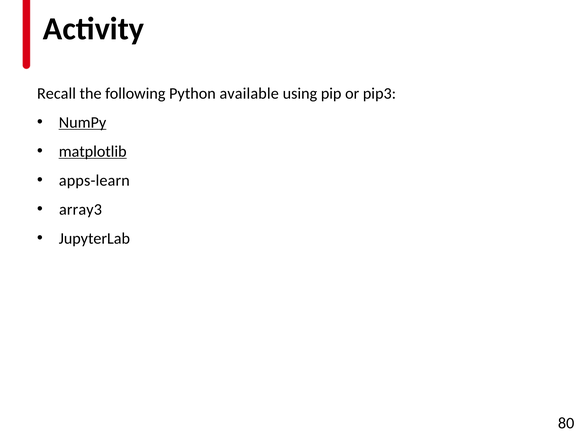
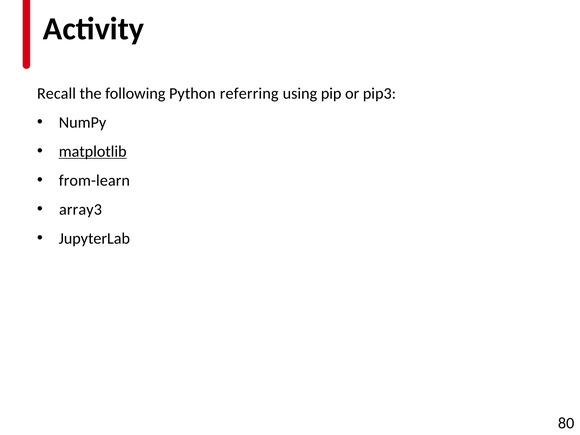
available: available -> referring
NumPy underline: present -> none
apps-learn: apps-learn -> from-learn
